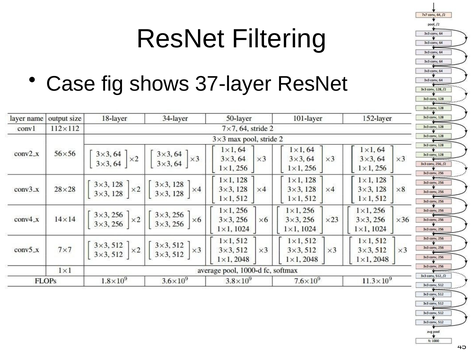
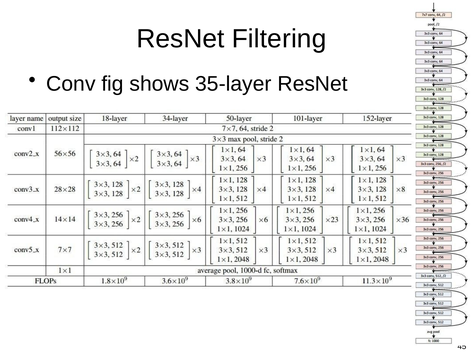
Case: Case -> Conv
37-layer: 37-layer -> 35-layer
